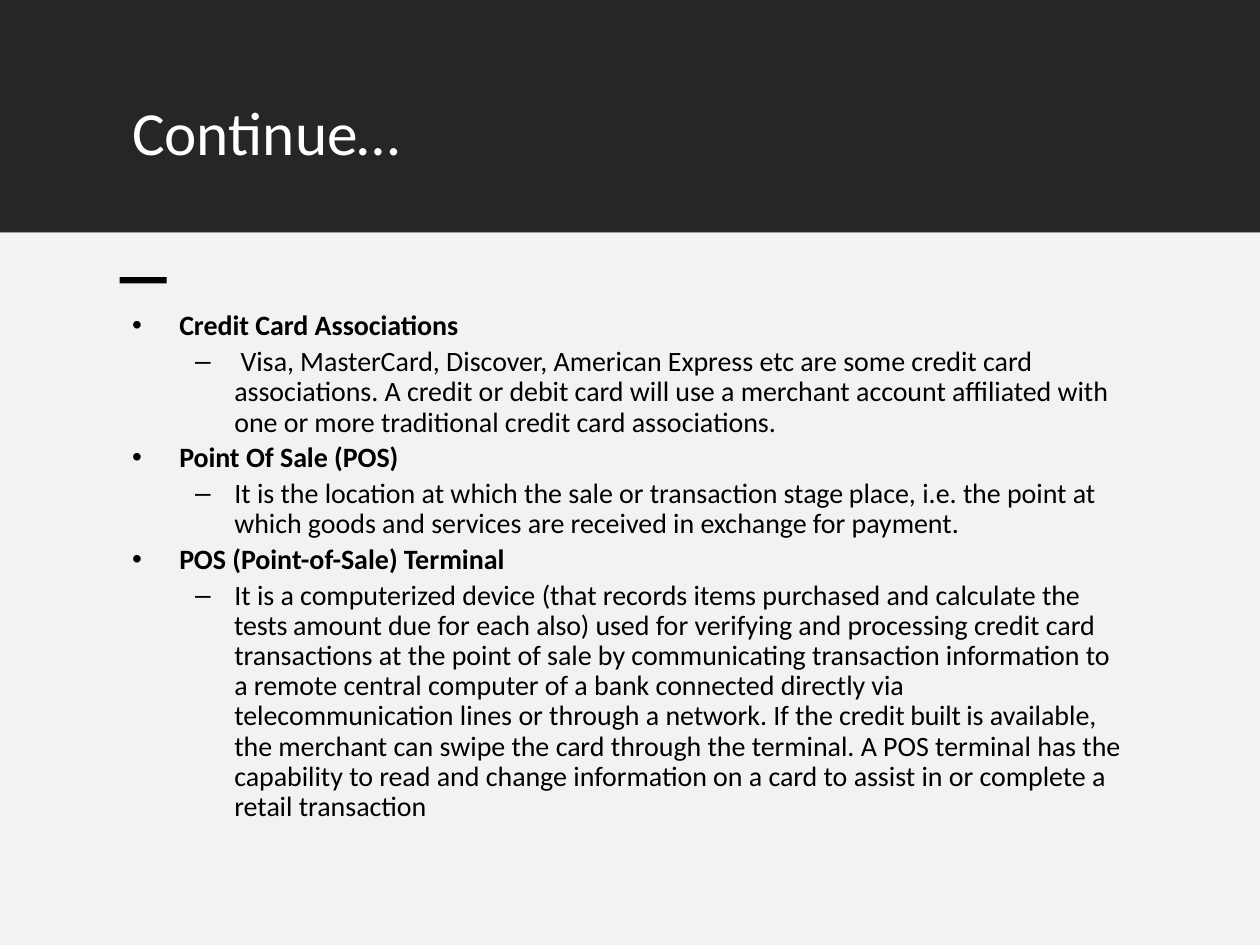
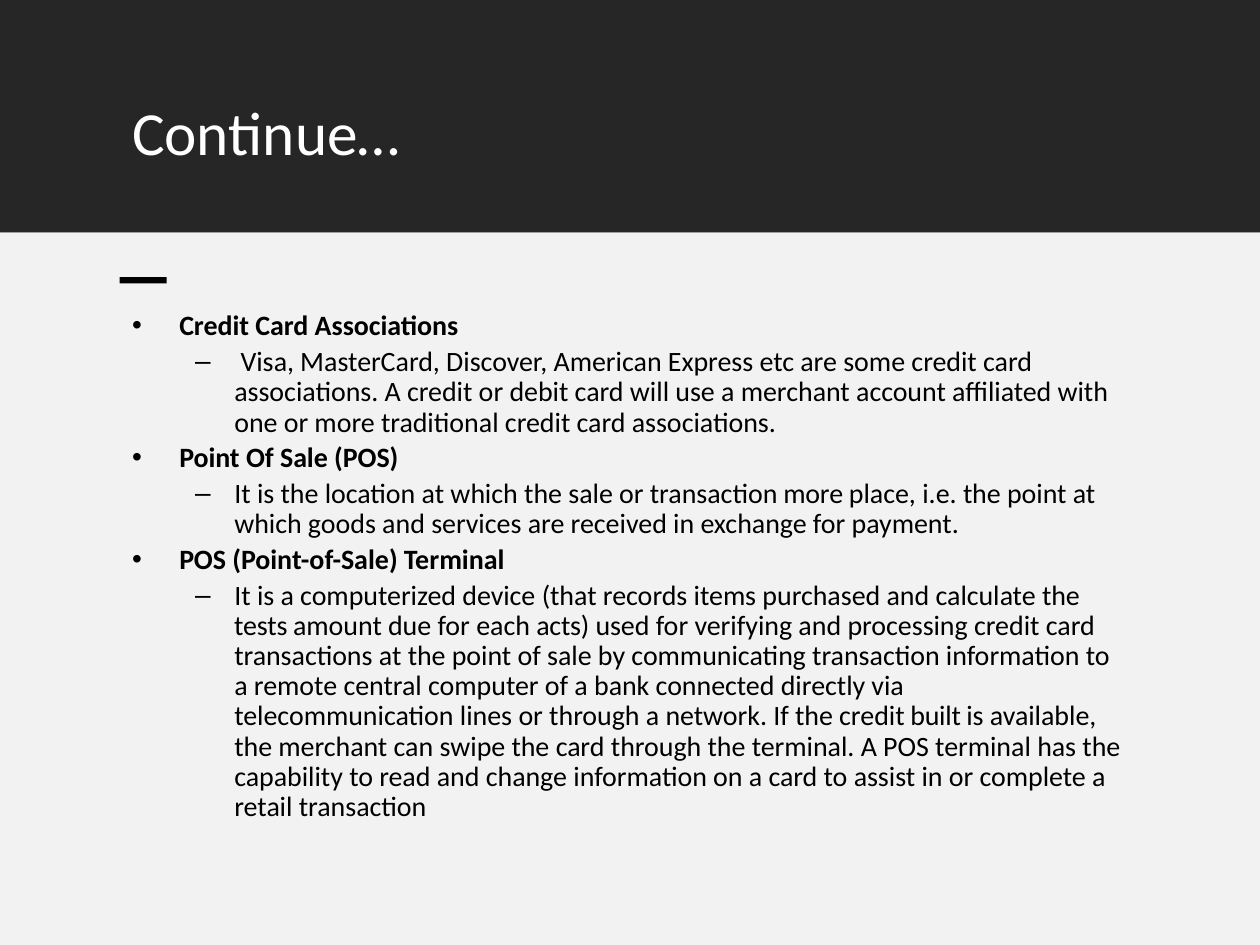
transaction stage: stage -> more
also: also -> acts
